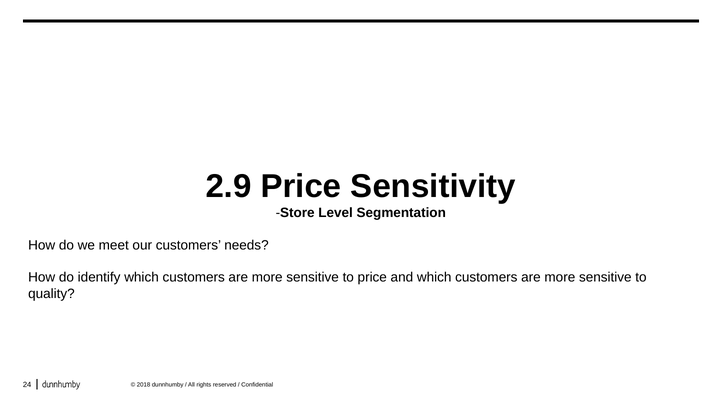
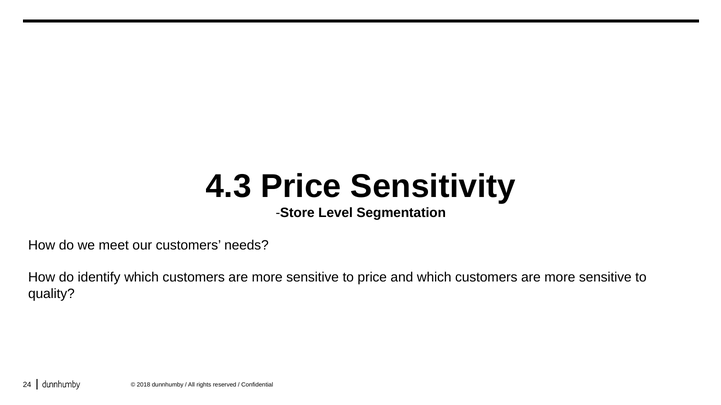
2.9: 2.9 -> 4.3
